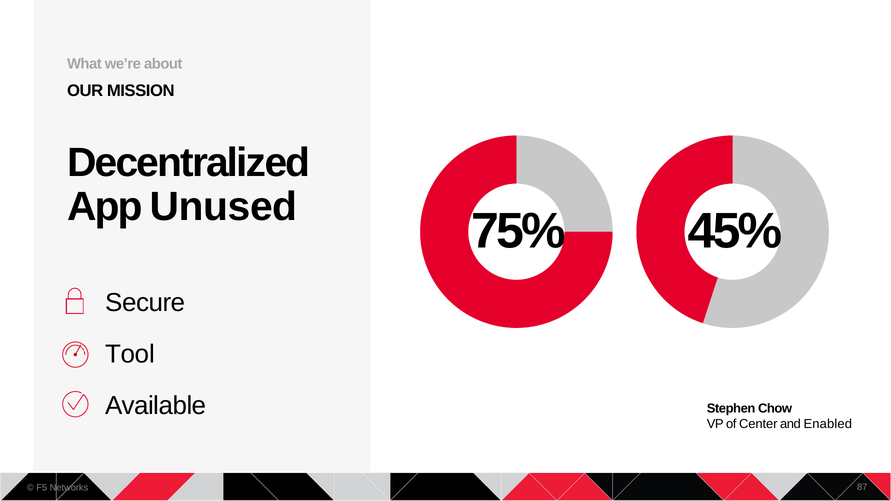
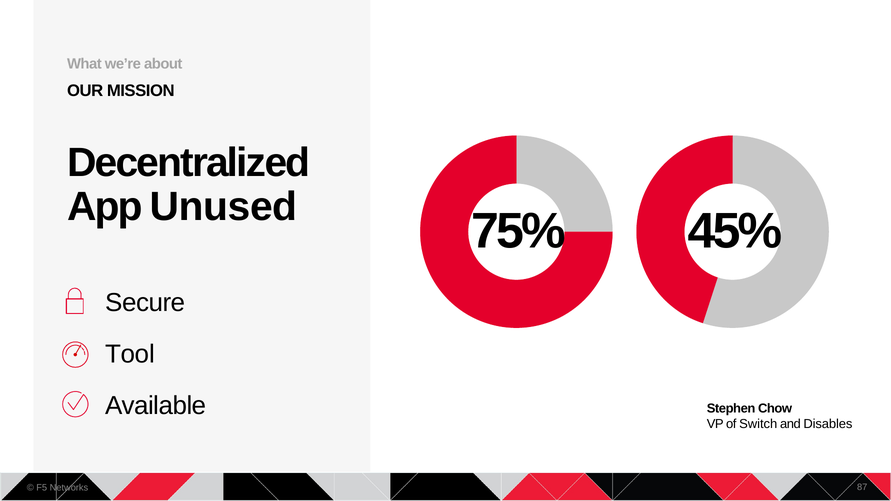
Center: Center -> Switch
Enabled: Enabled -> Disables
